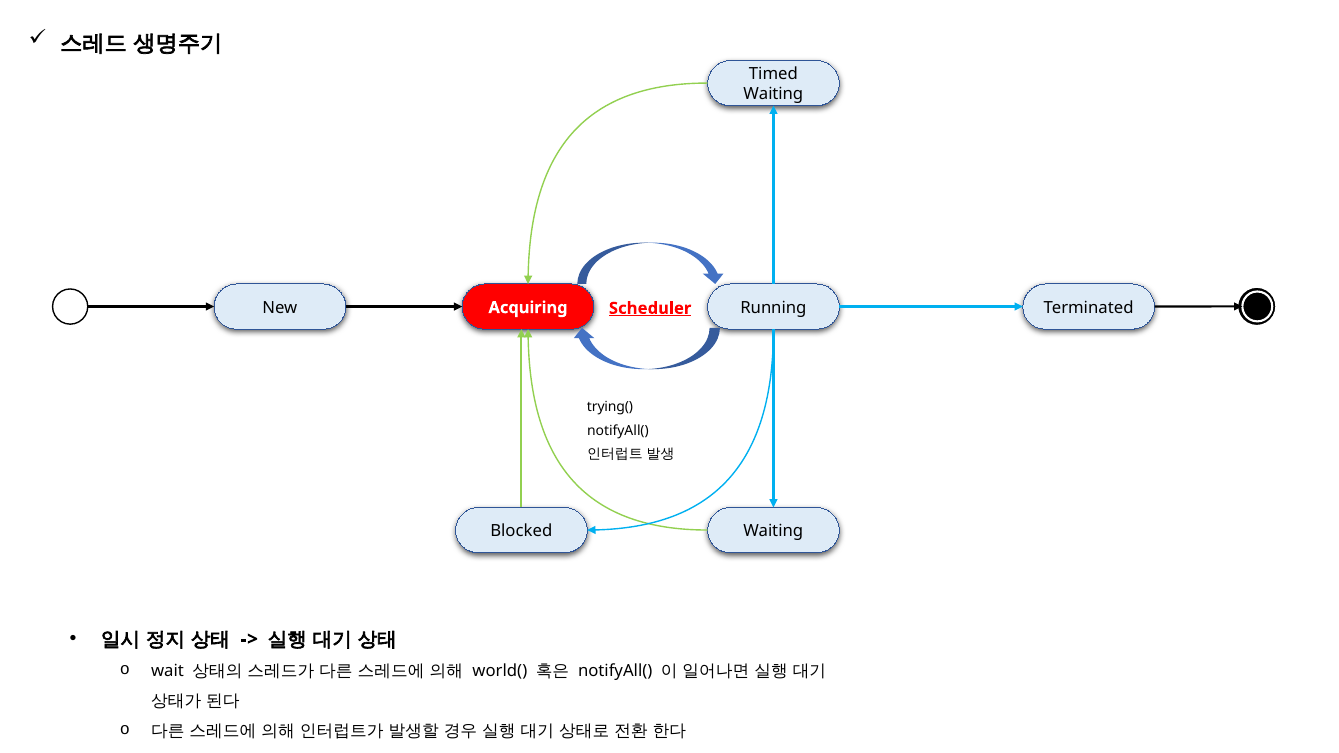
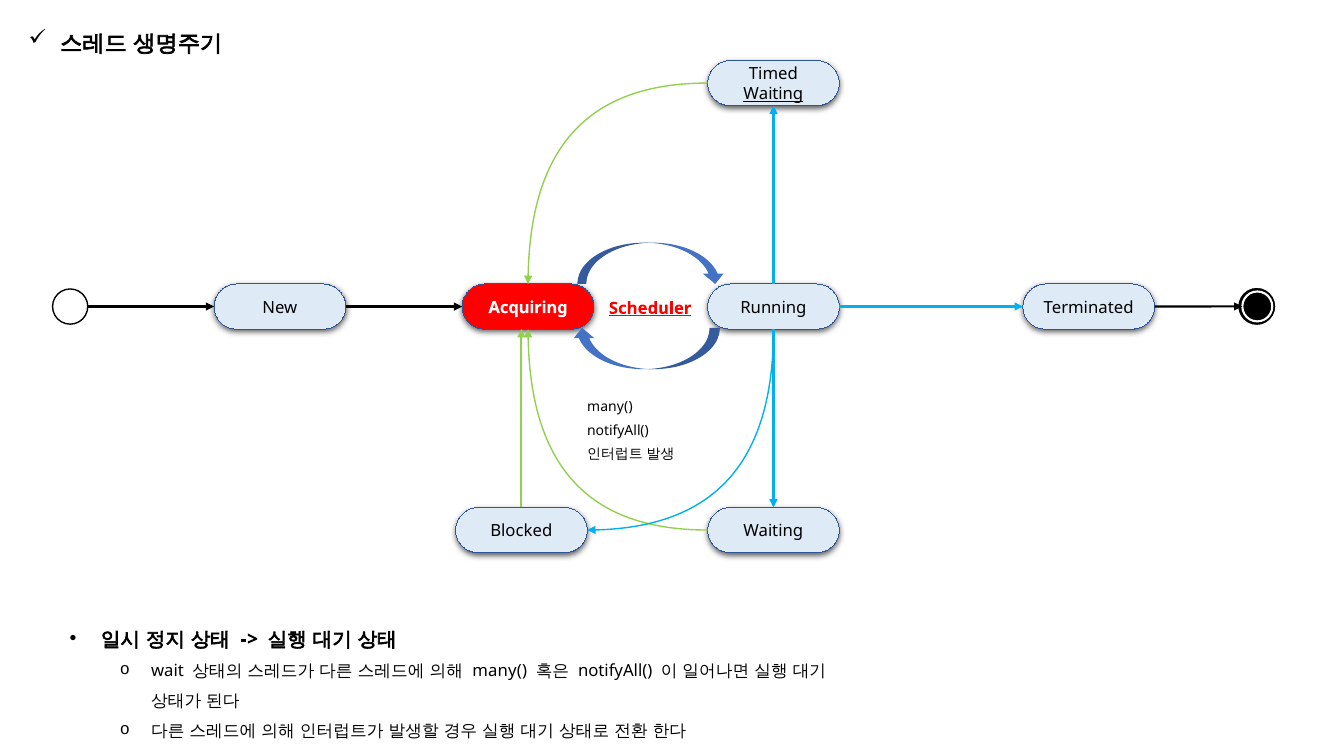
Waiting at (773, 94) underline: none -> present
trying( at (610, 407): trying( -> many(
world( at (500, 671): world( -> many(
